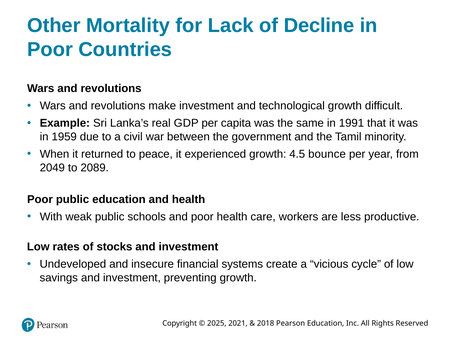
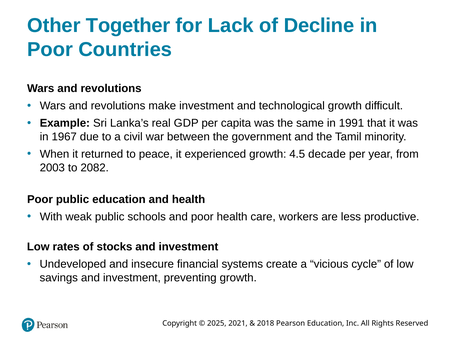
Mortality: Mortality -> Together
1959: 1959 -> 1967
bounce: bounce -> decade
2049: 2049 -> 2003
2089: 2089 -> 2082
